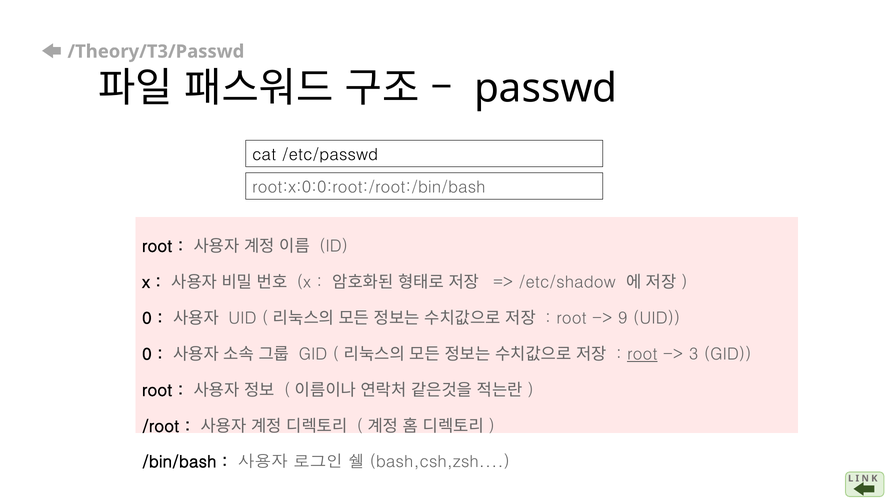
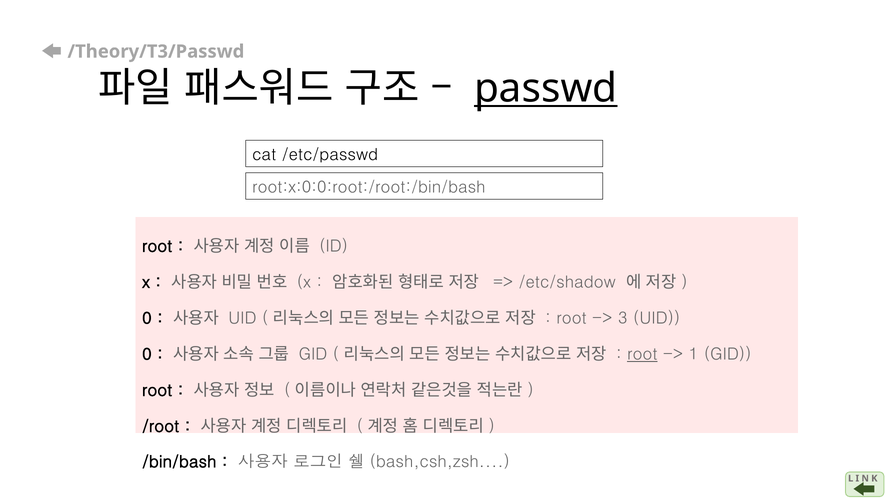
passwd underline: none -> present
9: 9 -> 3
3: 3 -> 1
